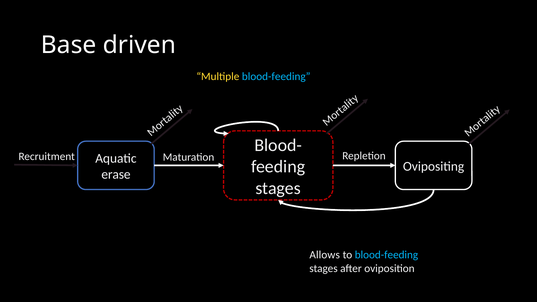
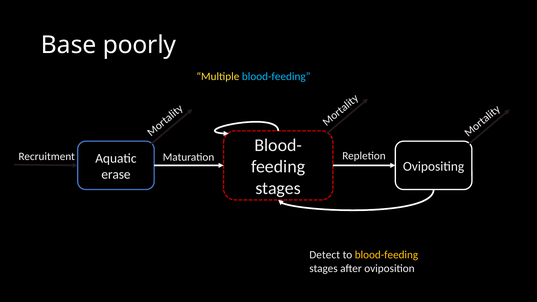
driven: driven -> poorly
Allows: Allows -> Detect
blood-feeding at (386, 255) colour: light blue -> yellow
